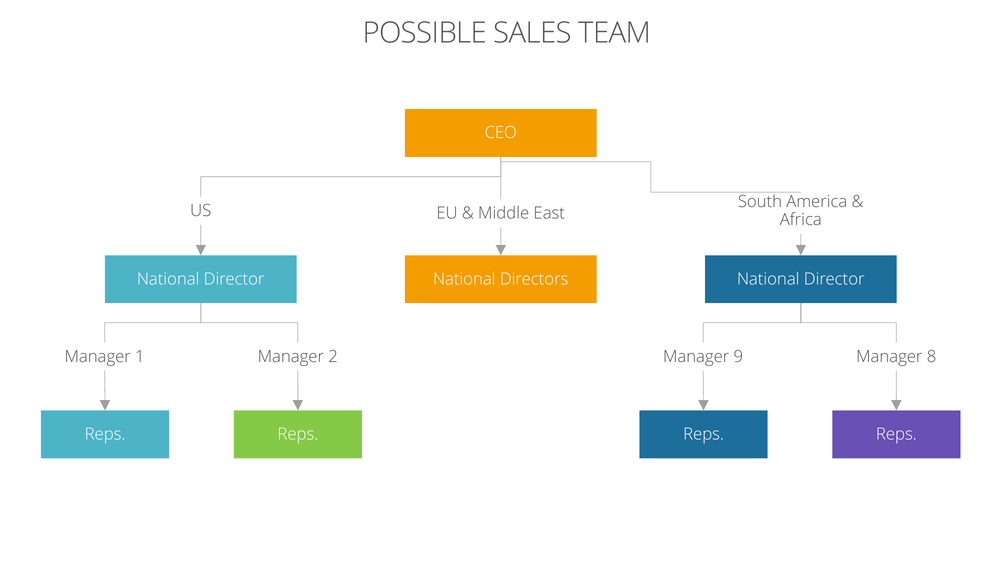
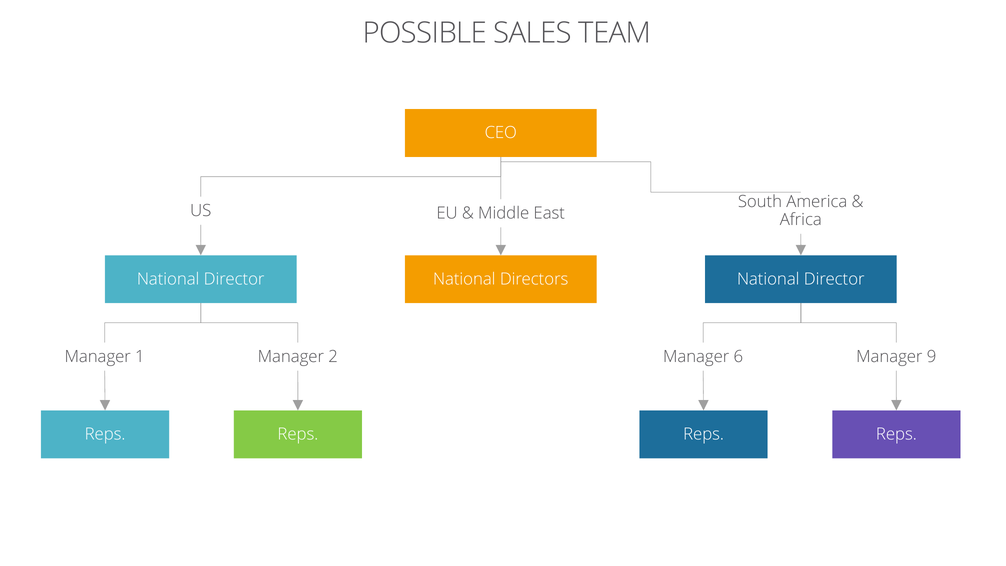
9: 9 -> 6
8: 8 -> 9
